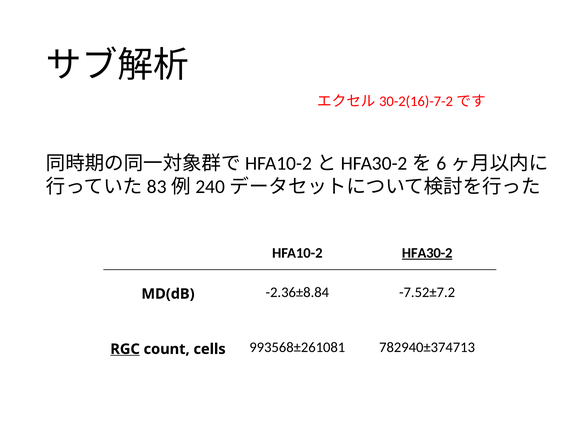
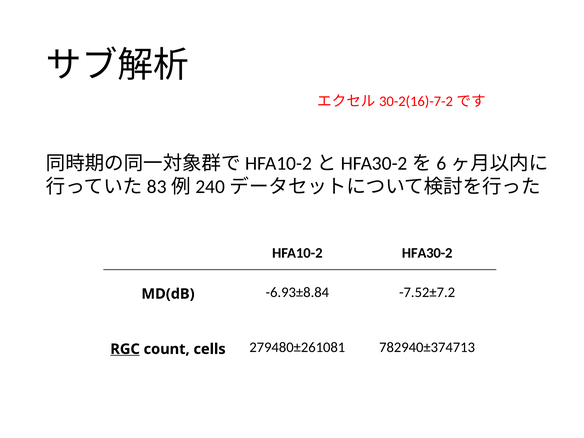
HFA30-2 underline: present -> none
-2.36±8.84: -2.36±8.84 -> -6.93±8.84
993568±261081: 993568±261081 -> 279480±261081
